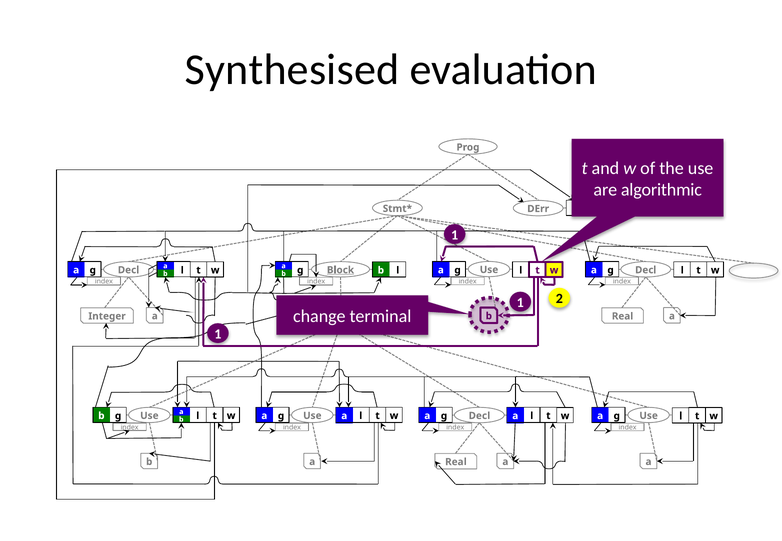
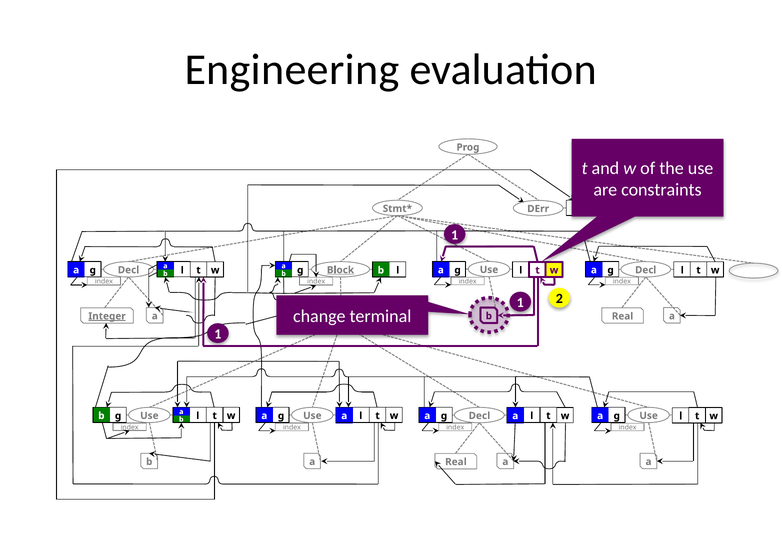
Synthesised: Synthesised -> Engineering
algorithmic: algorithmic -> constraints
Integer underline: none -> present
